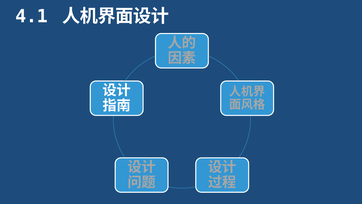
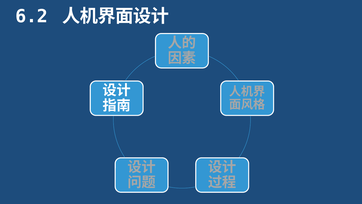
4.1: 4.1 -> 6.2
